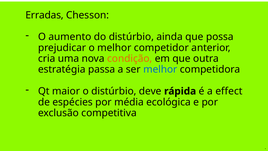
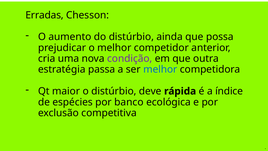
condição colour: orange -> purple
effect: effect -> índice
média: média -> banco
